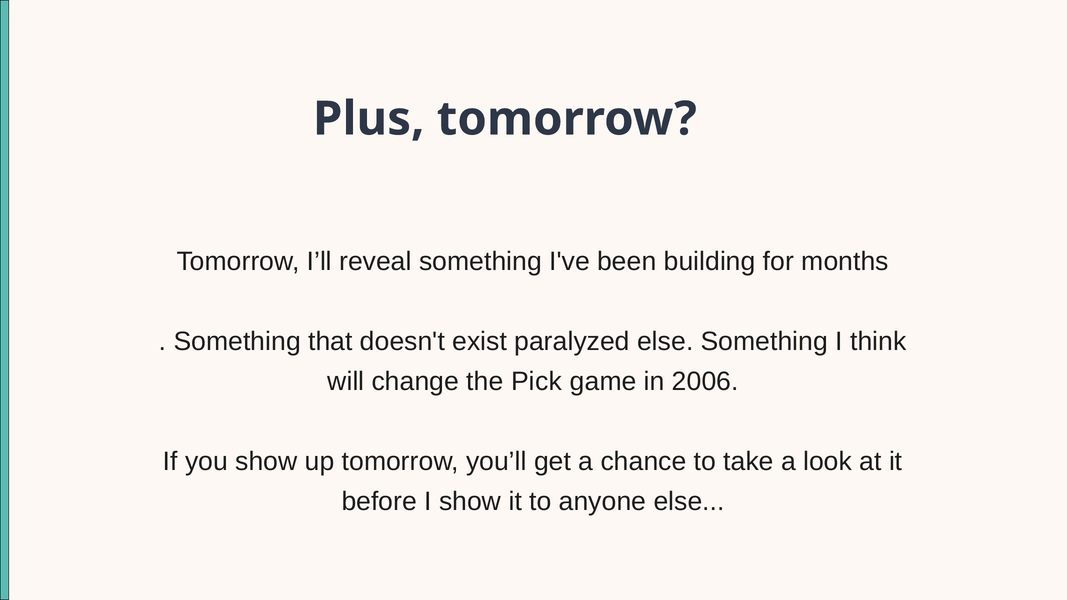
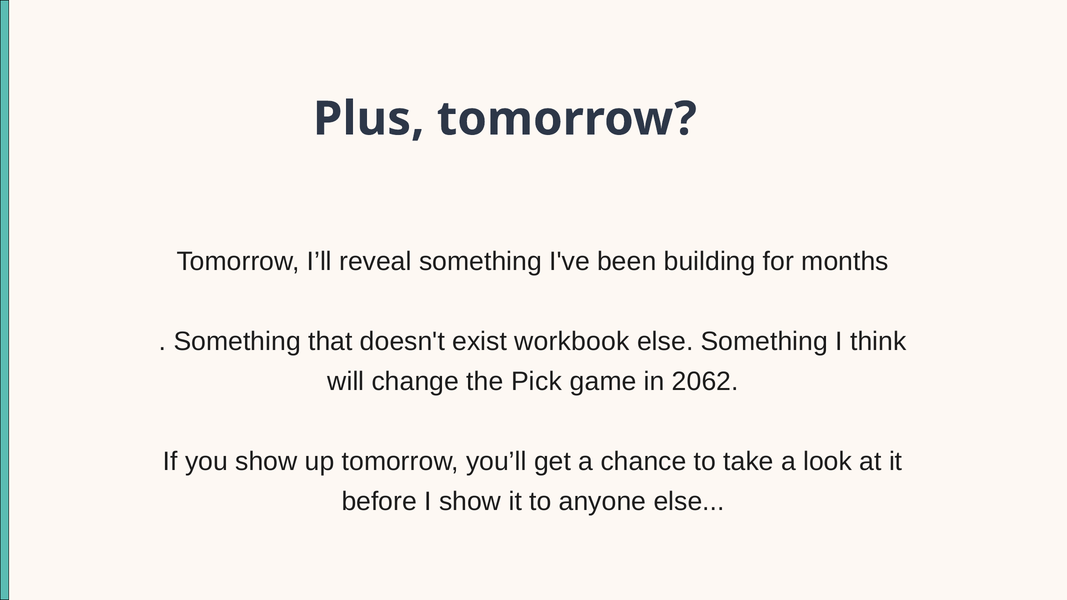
paralyzed: paralyzed -> workbook
2006: 2006 -> 2062
